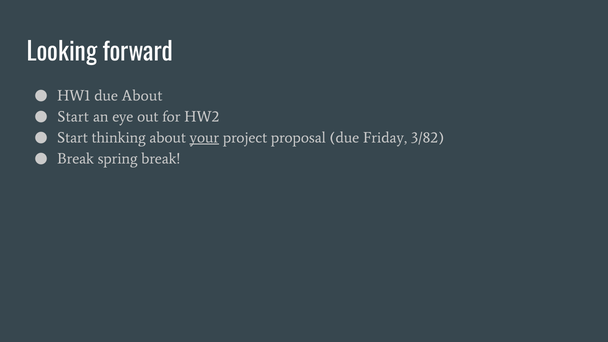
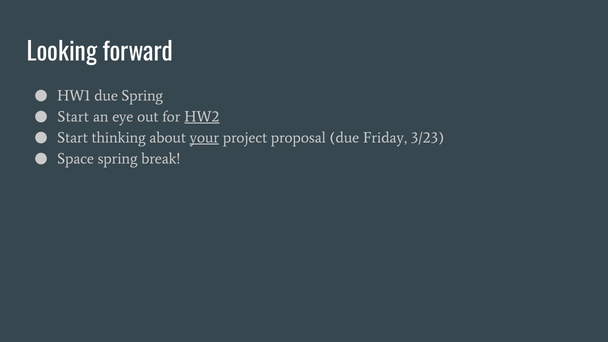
due About: About -> Spring
HW2 underline: none -> present
3/82: 3/82 -> 3/23
Break at (76, 159): Break -> Space
